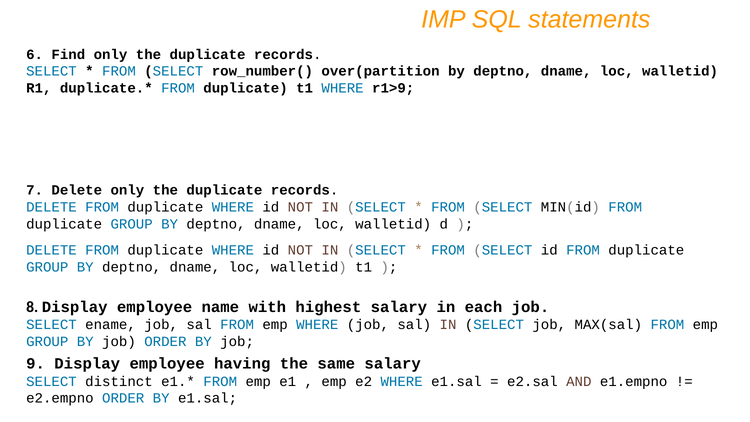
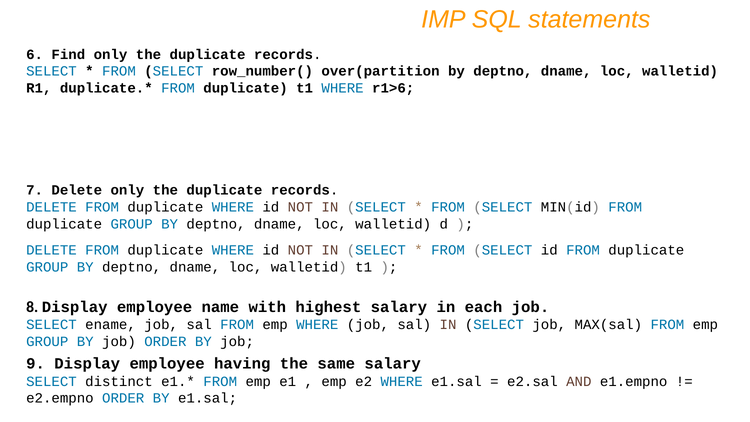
r1>9: r1>9 -> r1>6
